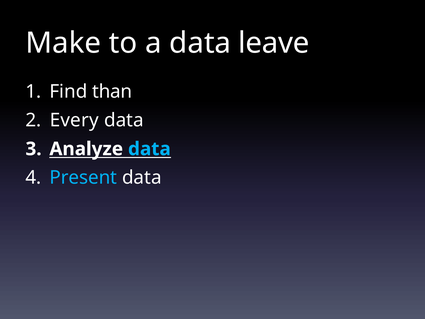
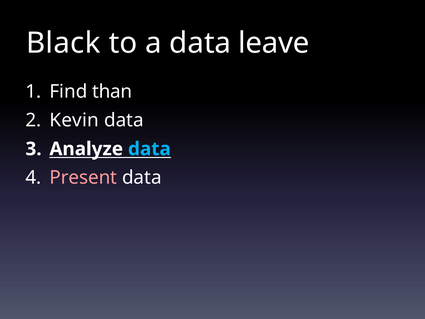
Make: Make -> Black
Every: Every -> Kevin
Present colour: light blue -> pink
